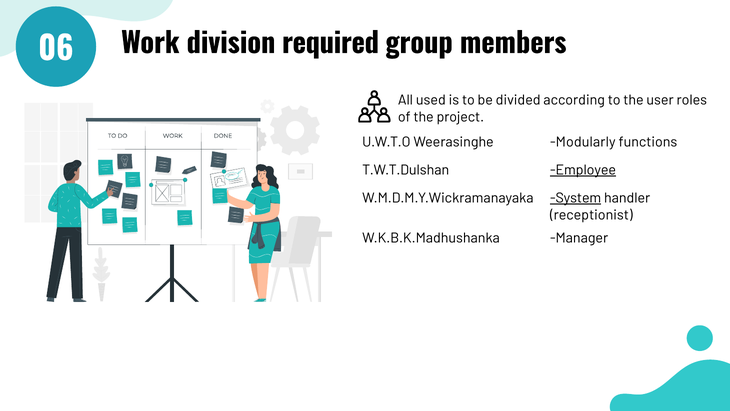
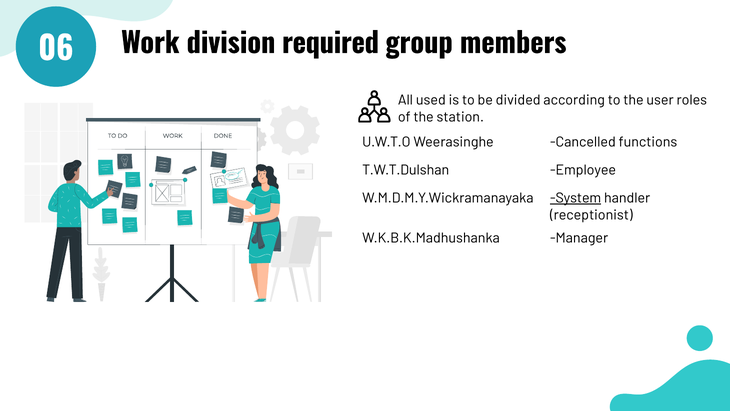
project: project -> station
Modularly: Modularly -> Cancelled
Employee underline: present -> none
